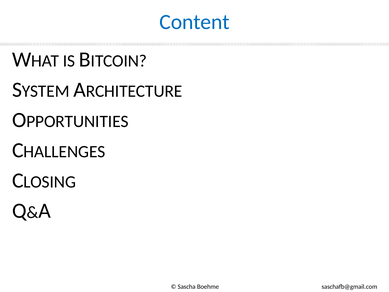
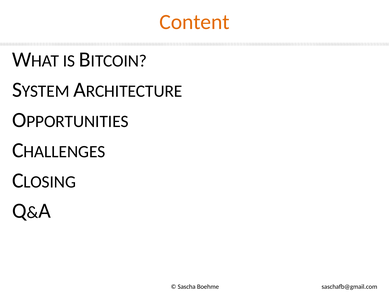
Content colour: blue -> orange
